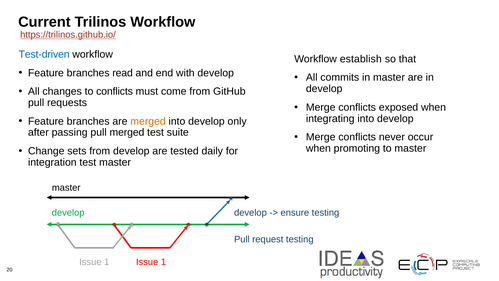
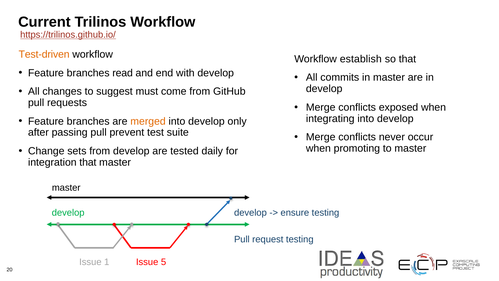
Test-driven colour: blue -> orange
to conflicts: conflicts -> suggest
pull merged: merged -> prevent
integration test: test -> that
1 Issue 1: 1 -> 5
